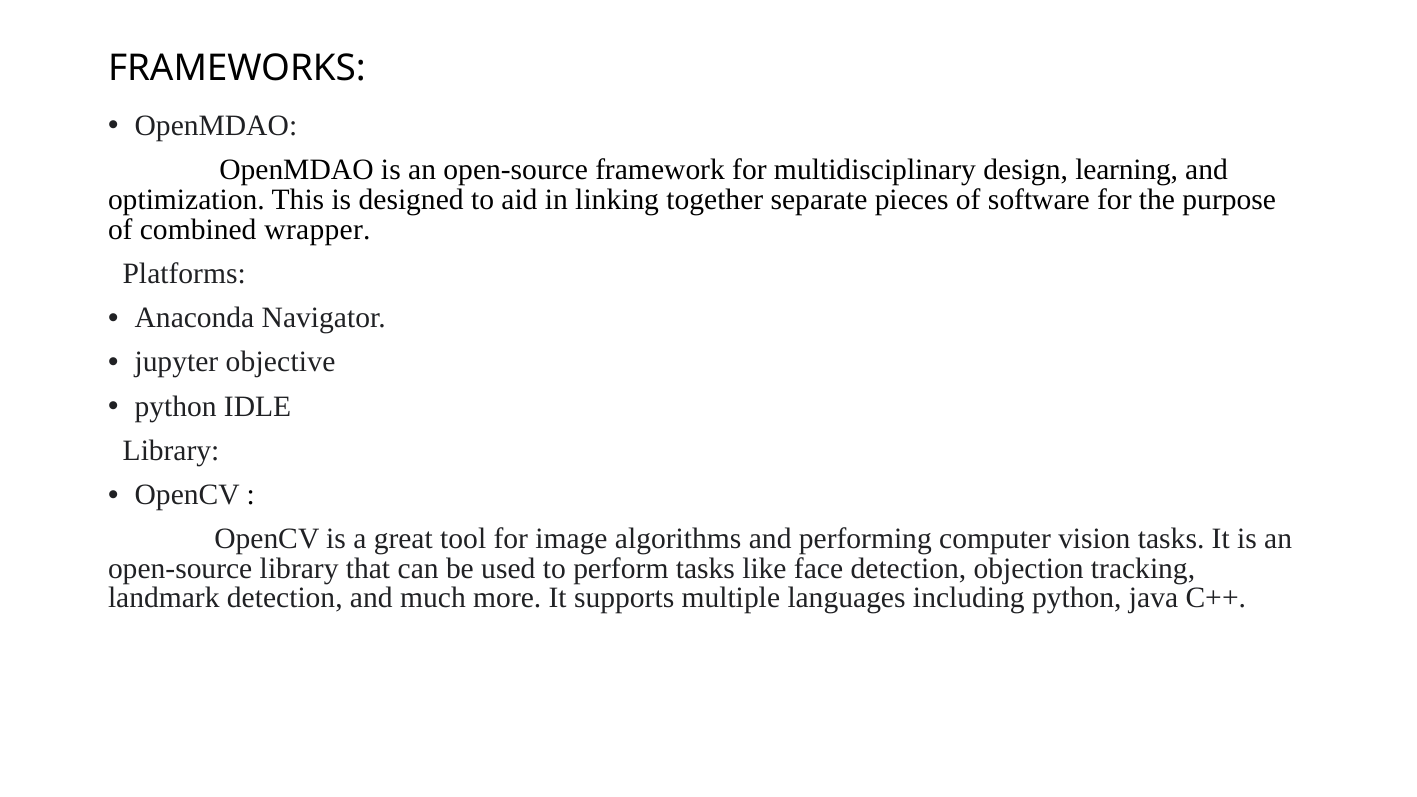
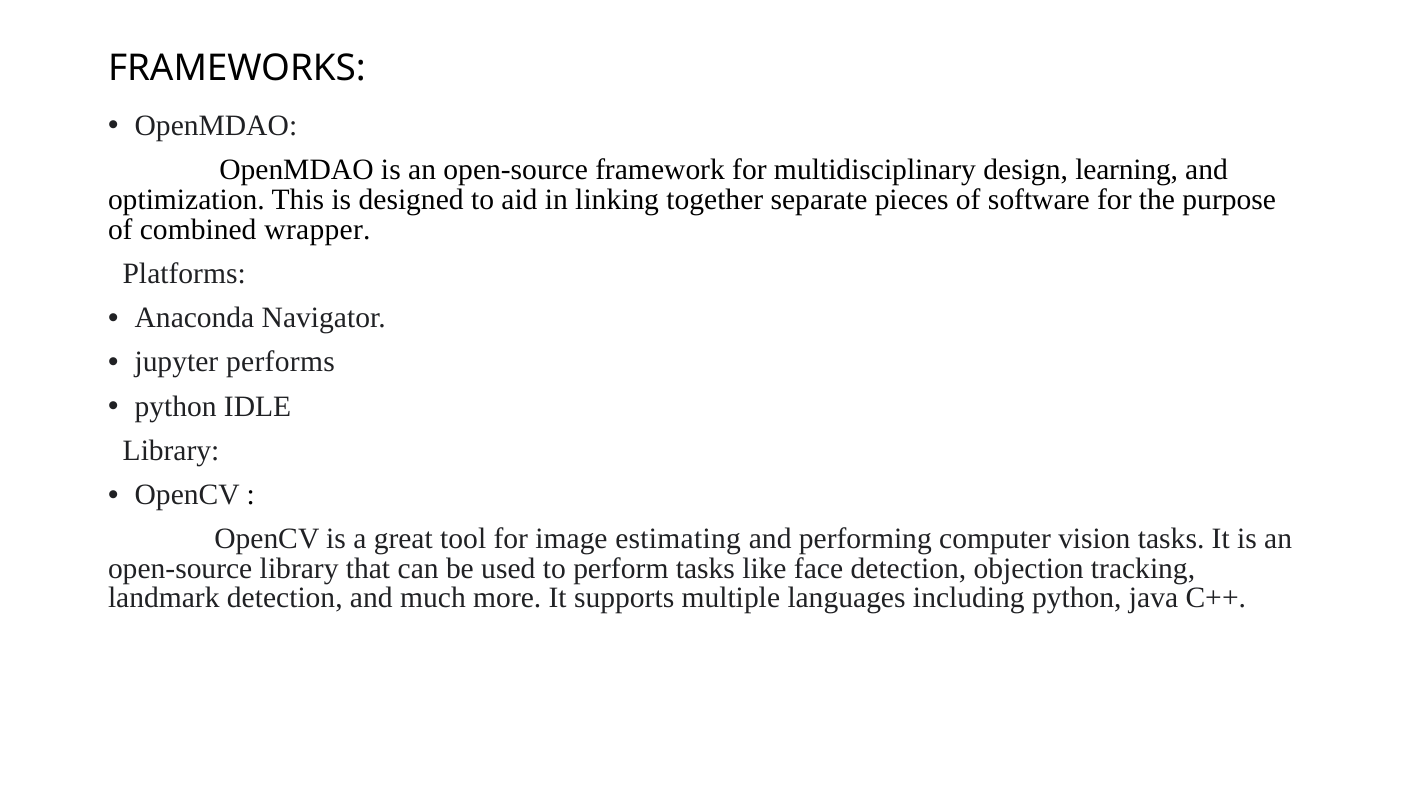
objective: objective -> performs
algorithms: algorithms -> estimating
